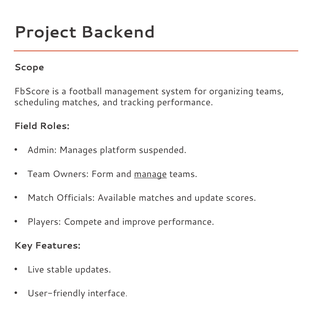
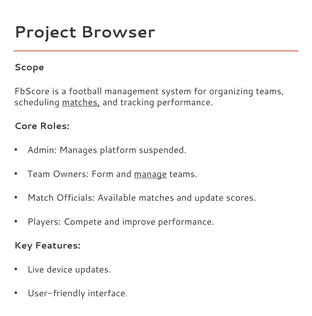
Backend: Backend -> Browser
matches at (81, 102) underline: none -> present
Field: Field -> Core
stable: stable -> device
